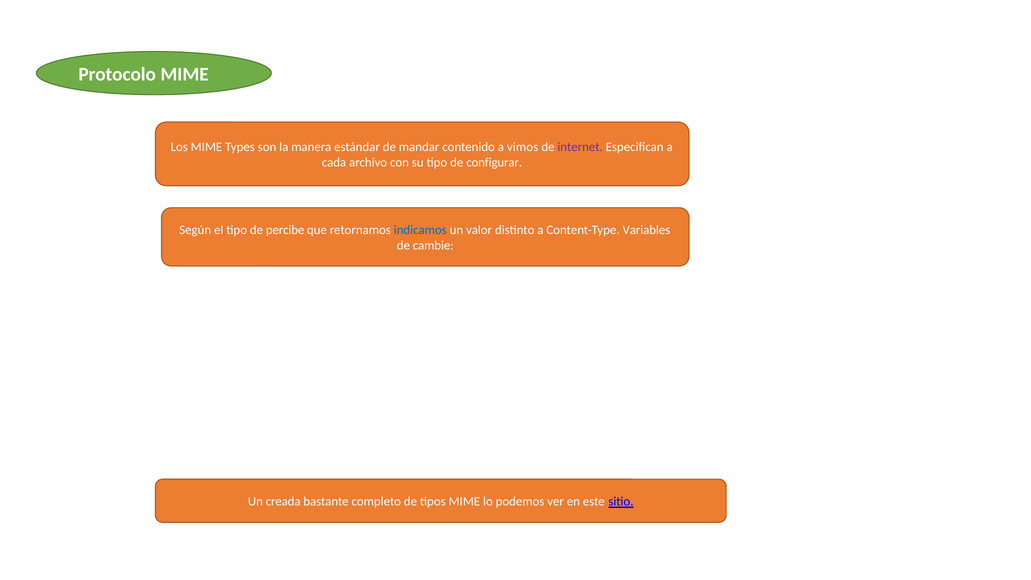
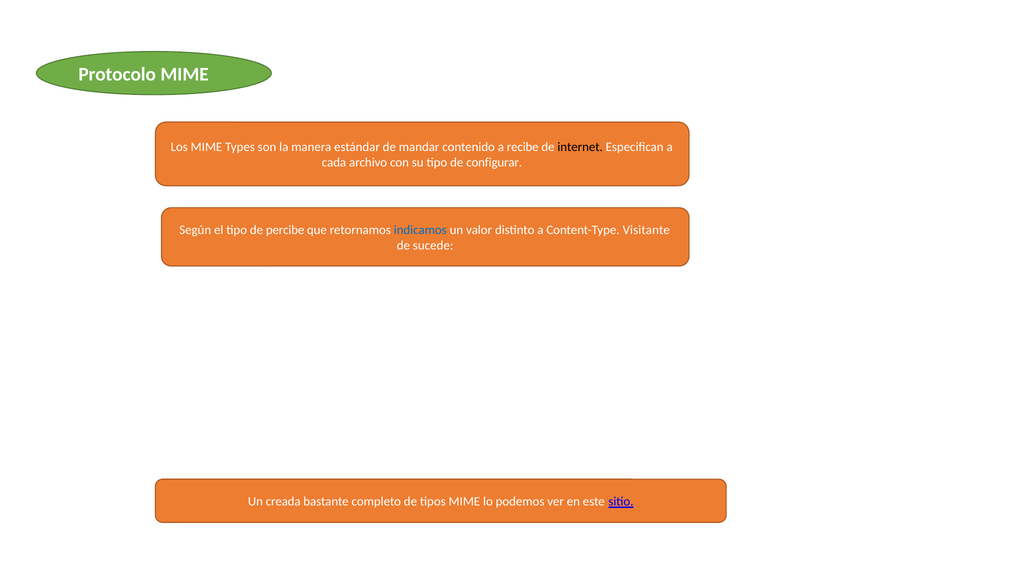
vimos: vimos -> recibe
internet colour: purple -> black
Variables: Variables -> Visitante
cambie: cambie -> sucede
